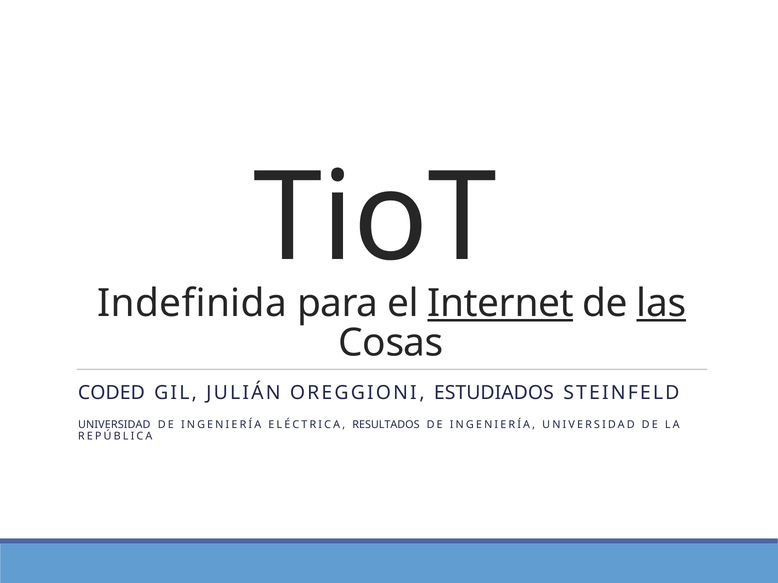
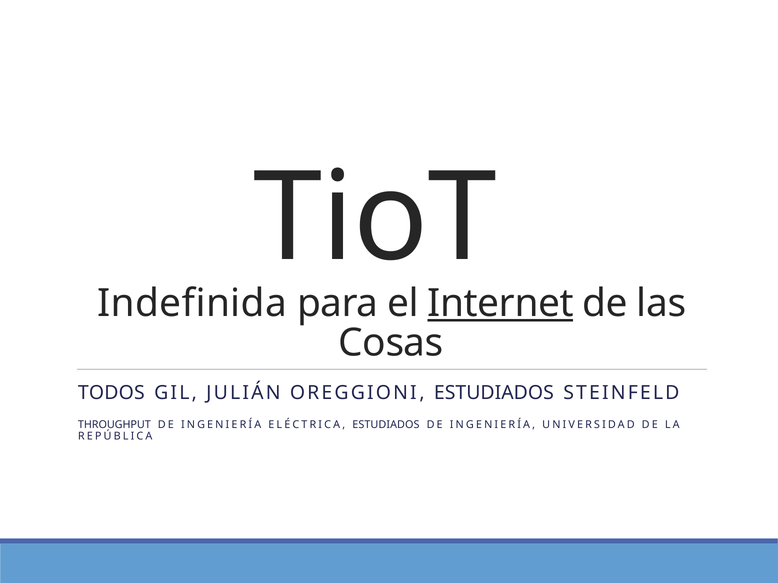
las underline: present -> none
CODED: CODED -> TODOS
UNIVERSIDAD at (114, 425): UNIVERSIDAD -> THROUGHPUT
ELÉCTRICA RESULTADOS: RESULTADOS -> ESTUDIADOS
